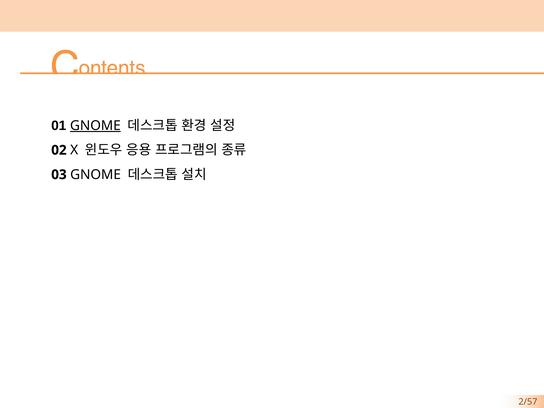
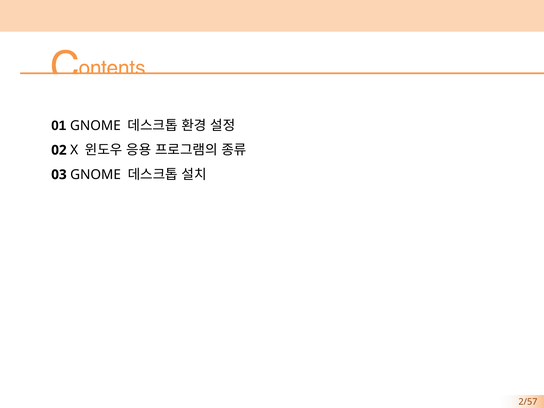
GNOME at (95, 126) underline: present -> none
